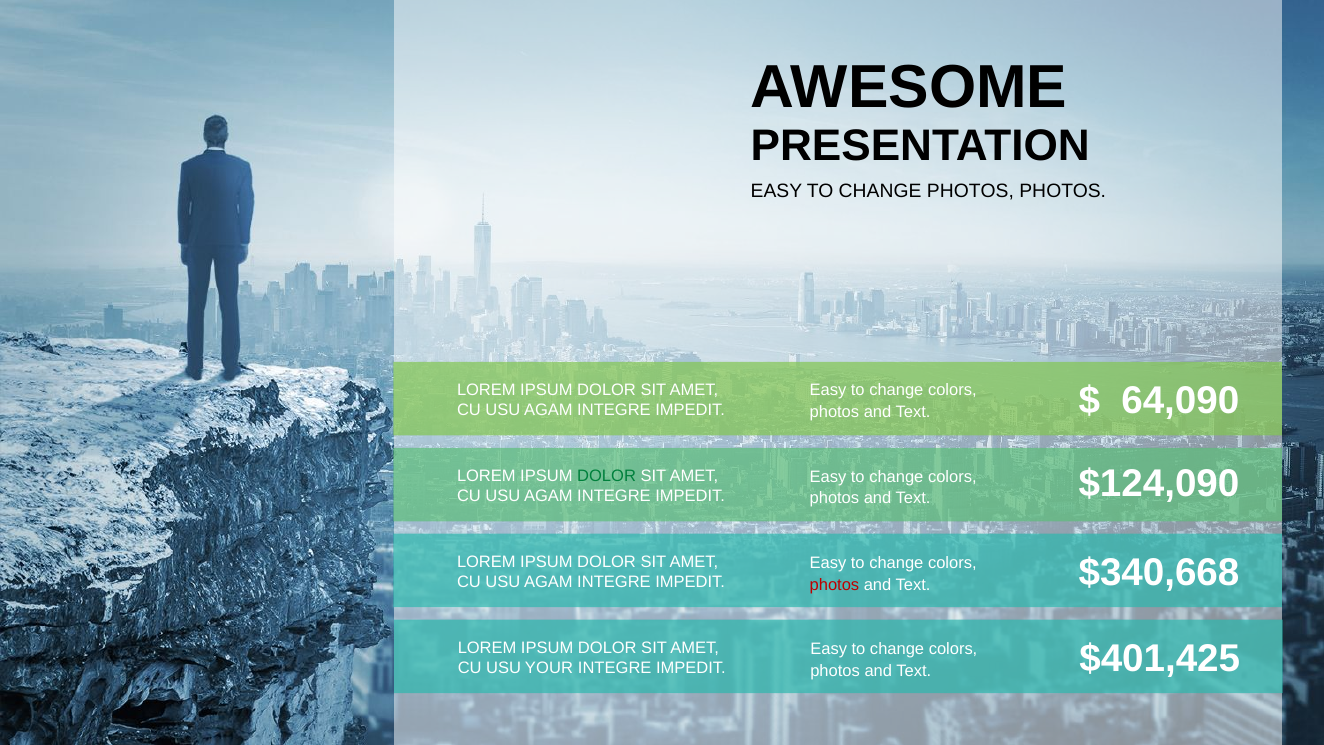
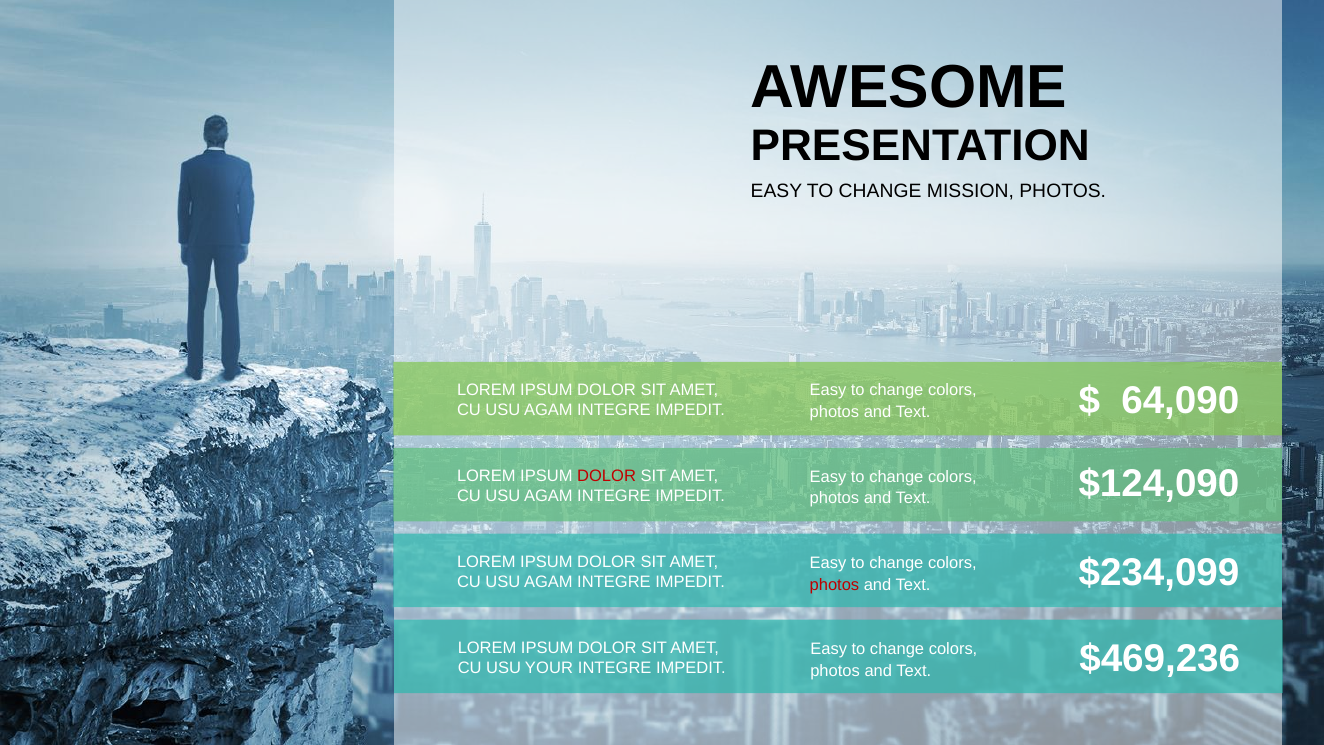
CHANGE PHOTOS: PHOTOS -> MISSION
DOLOR at (607, 476) colour: green -> red
$340,668: $340,668 -> $234,099
$401,425: $401,425 -> $469,236
